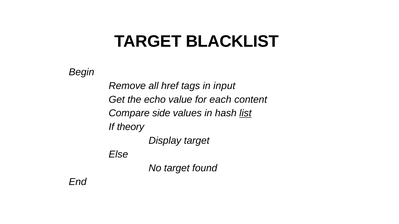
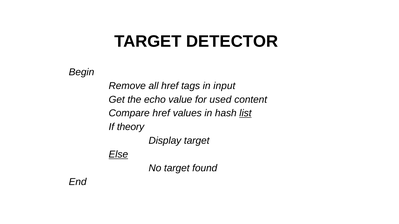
BLACKLIST: BLACKLIST -> DETECTOR
each: each -> used
Compare side: side -> href
Else underline: none -> present
